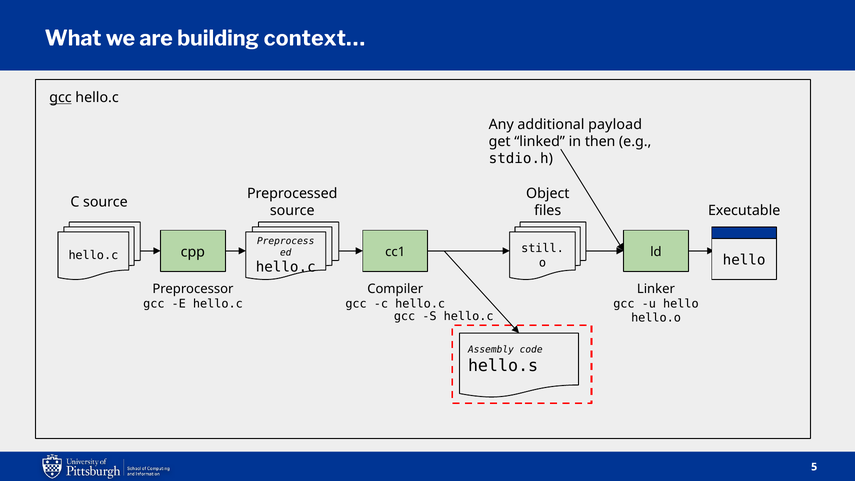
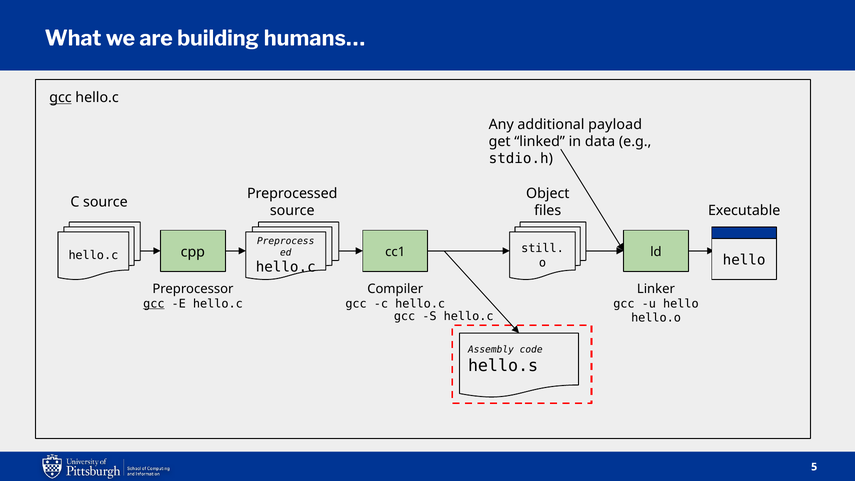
context…: context… -> humans…
then: then -> data
gcc at (154, 304) underline: none -> present
